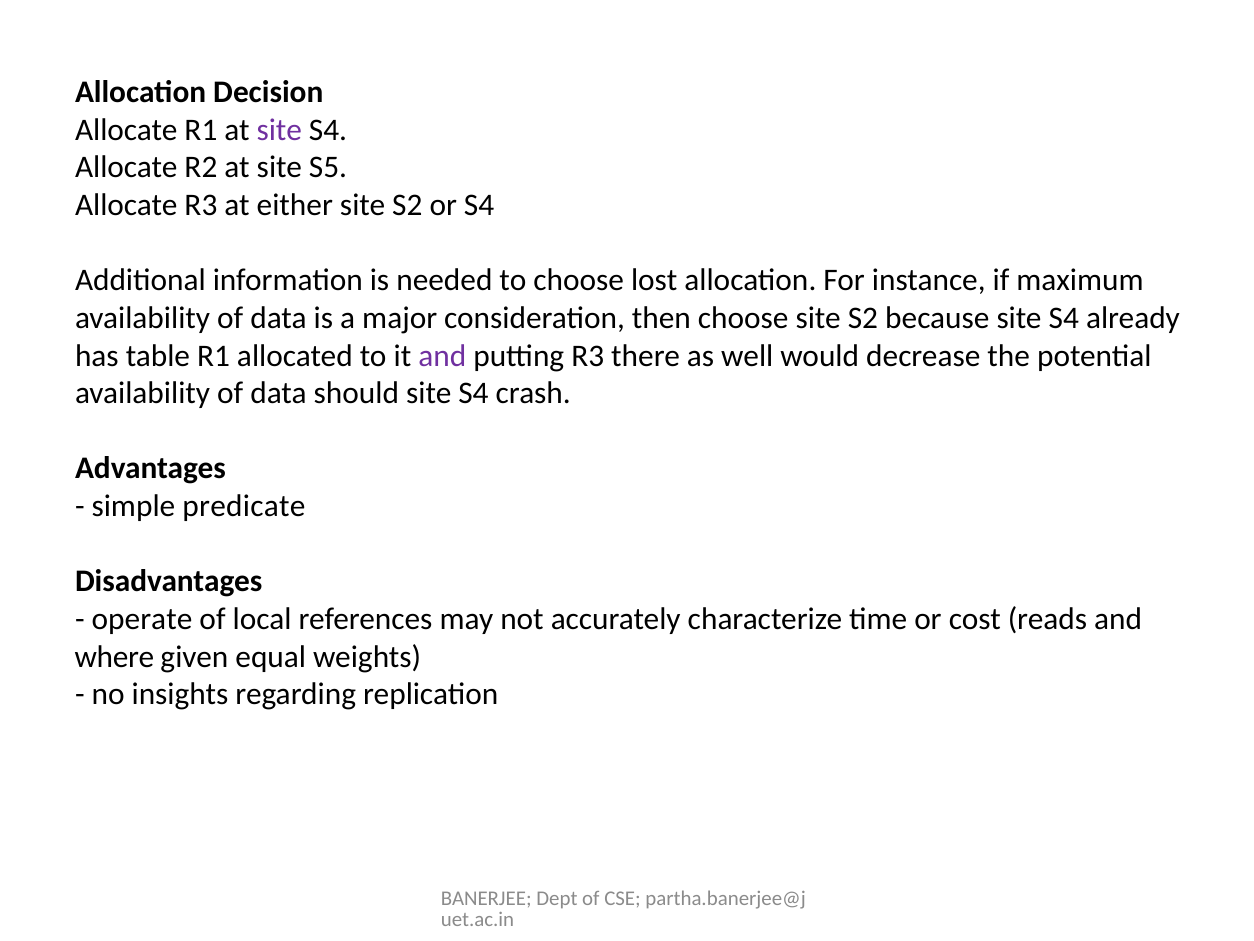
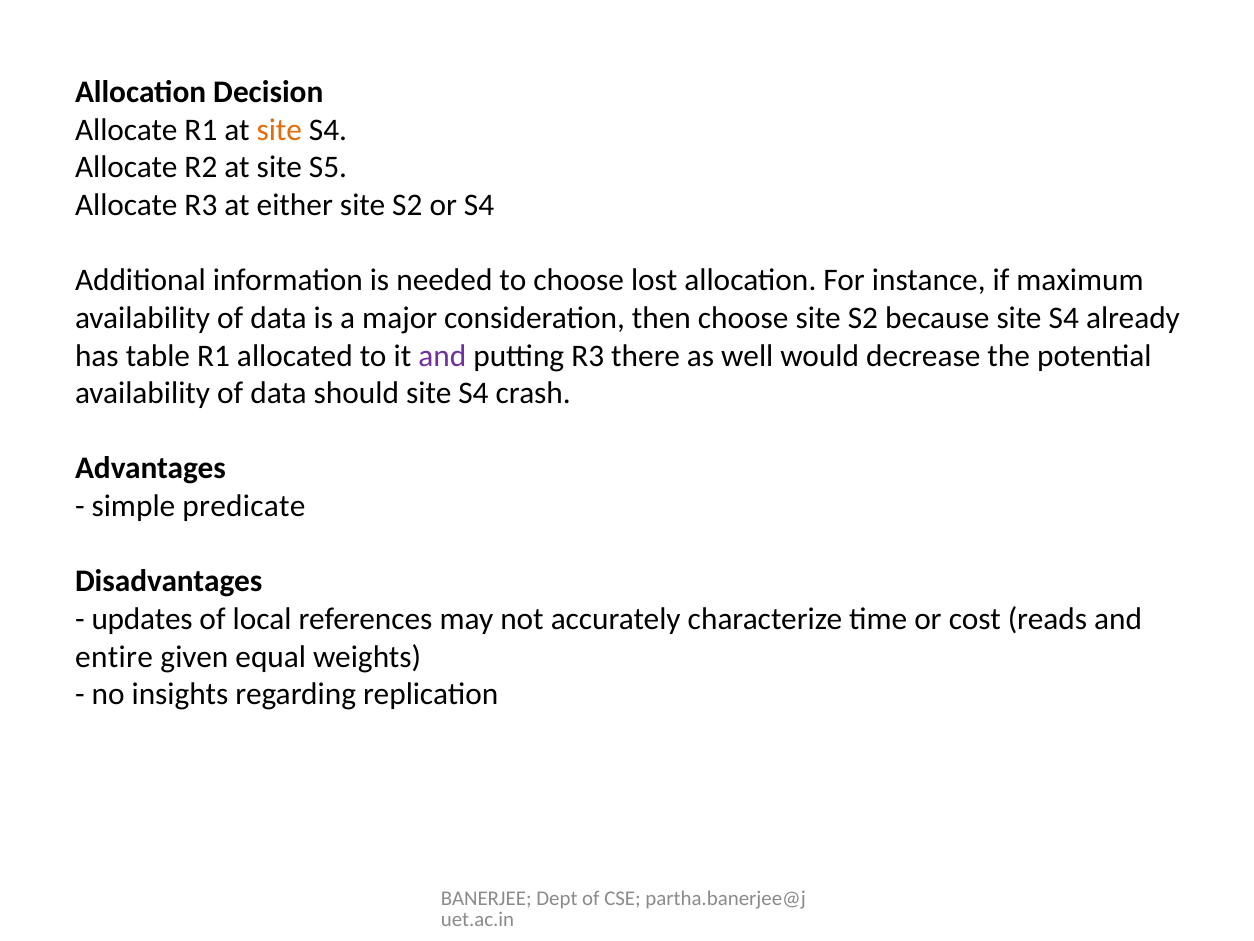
site at (279, 130) colour: purple -> orange
operate: operate -> updates
where: where -> entire
